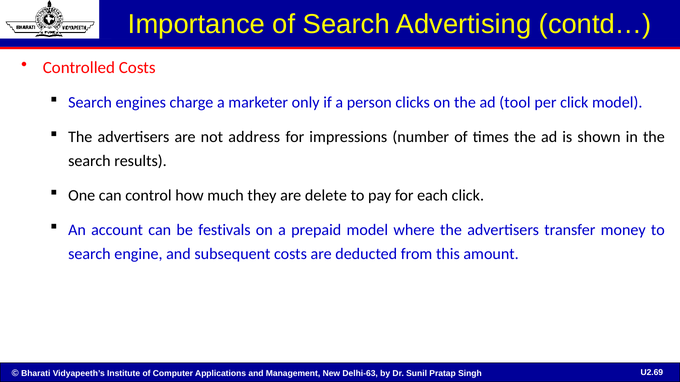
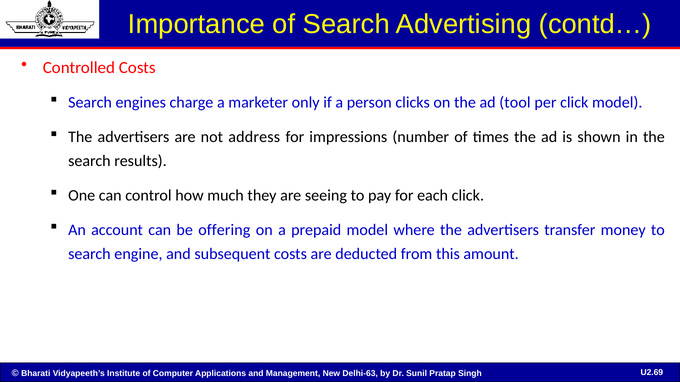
delete: delete -> seeing
festivals: festivals -> offering
